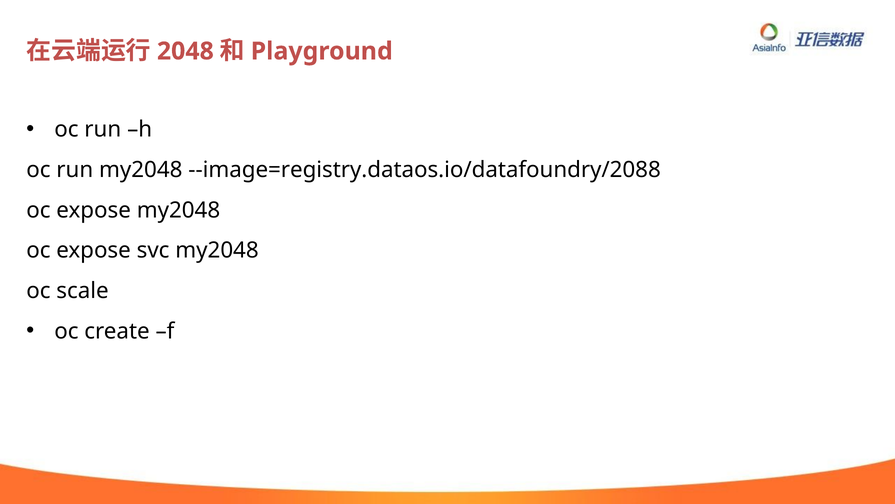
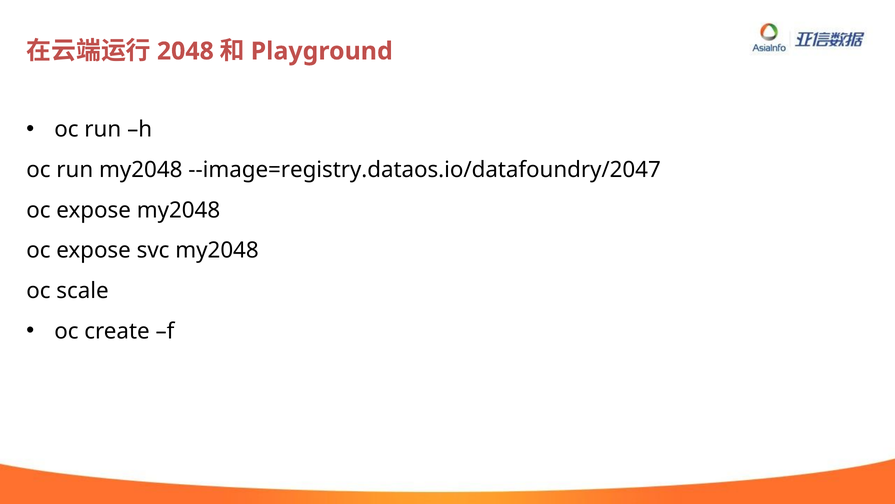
--image=registry.dataos.io/datafoundry/2088: --image=registry.dataos.io/datafoundry/2088 -> --image=registry.dataos.io/datafoundry/2047
